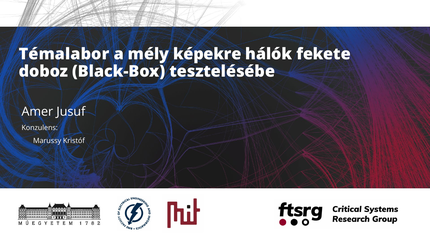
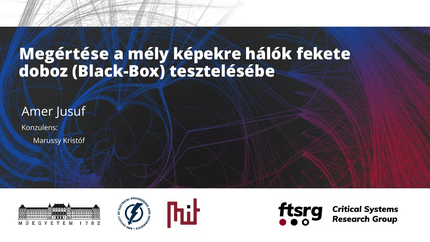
Témalabor: Témalabor -> Megértése
